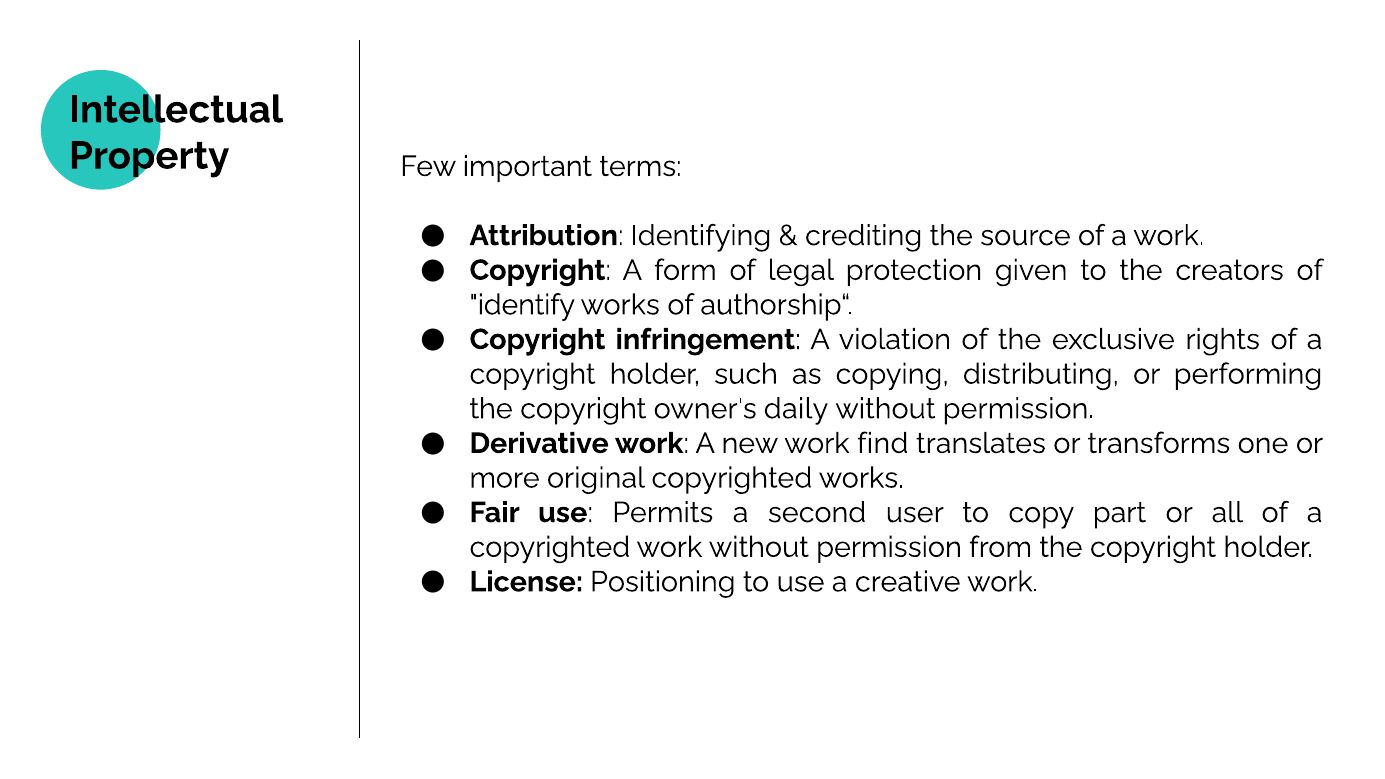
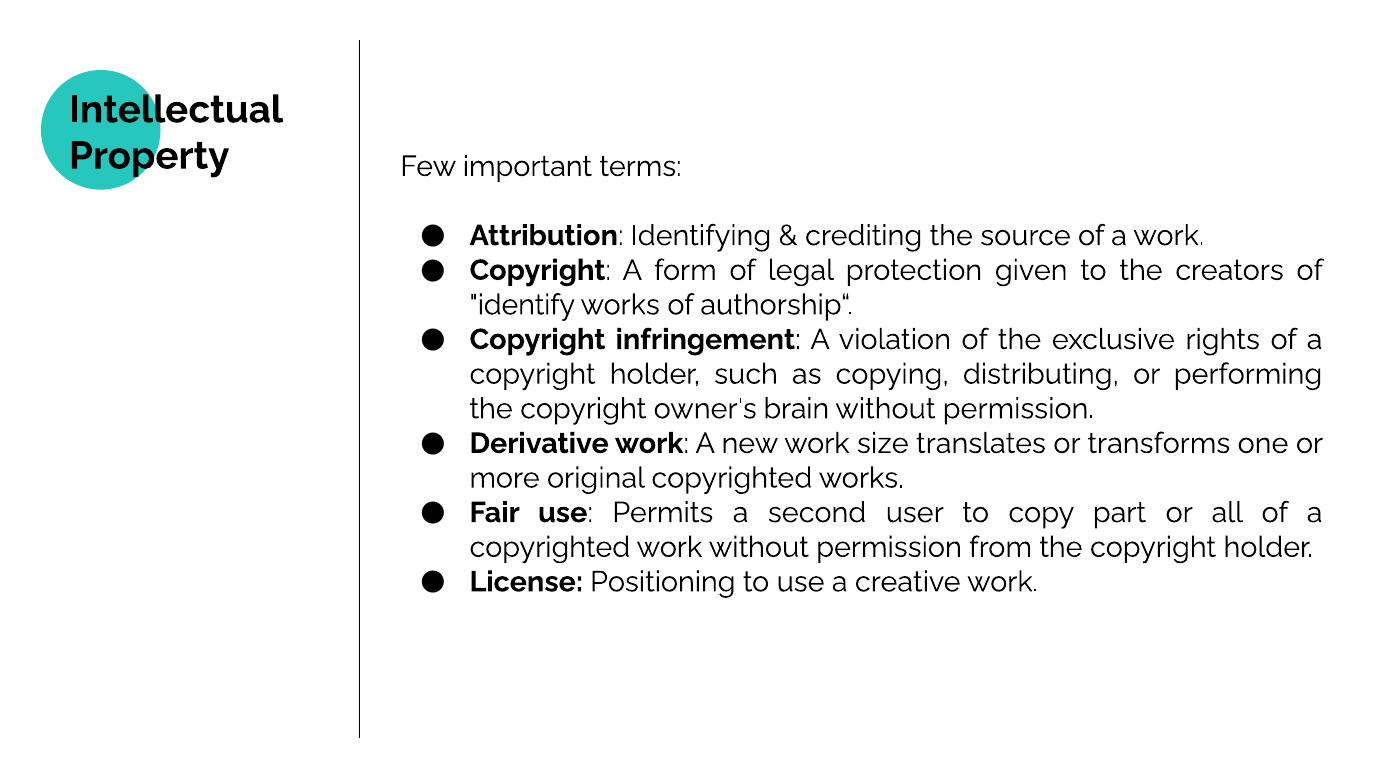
daily: daily -> brain
find: find -> size
